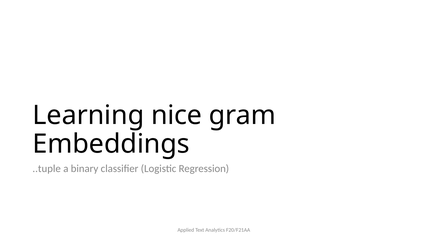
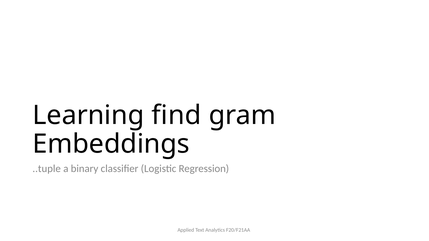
nice: nice -> find
